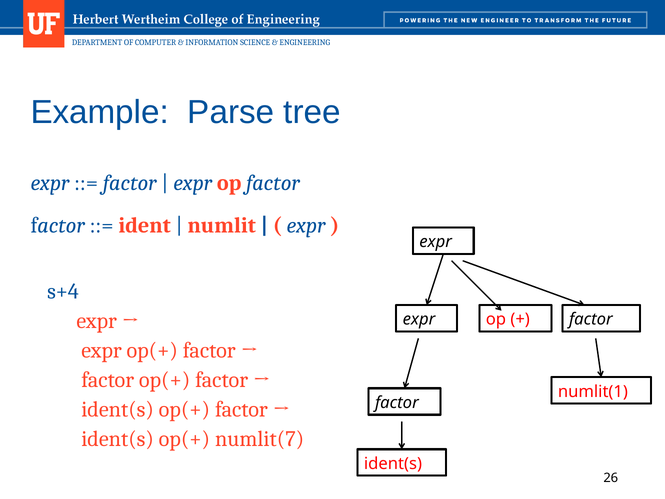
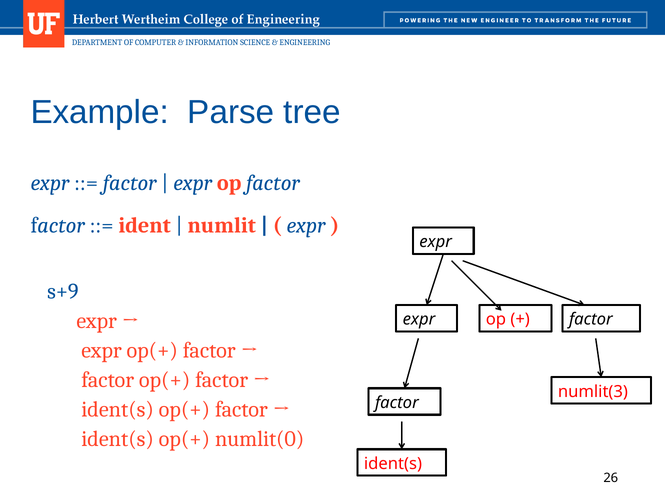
s+4: s+4 -> s+9
numlit(1: numlit(1 -> numlit(3
numlit(7: numlit(7 -> numlit(0
